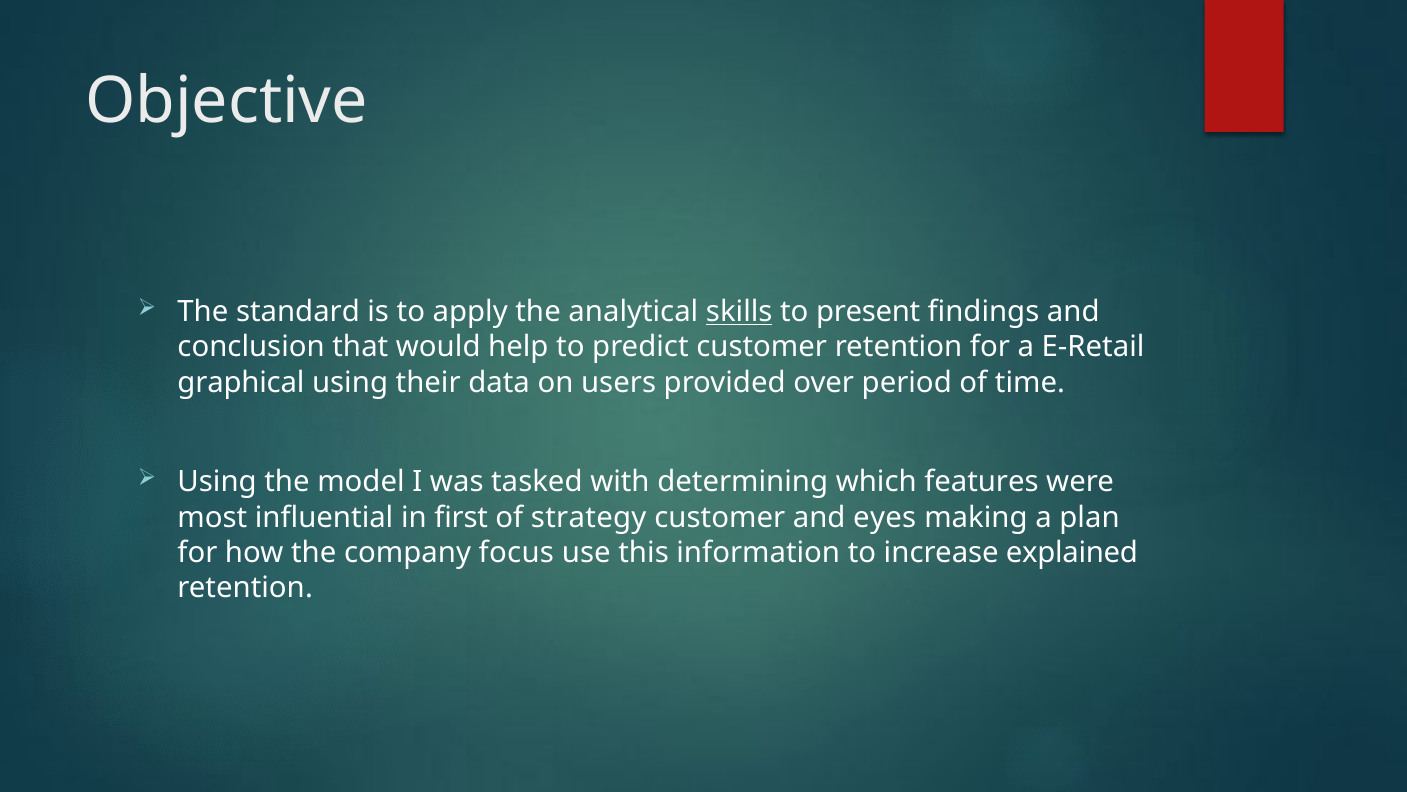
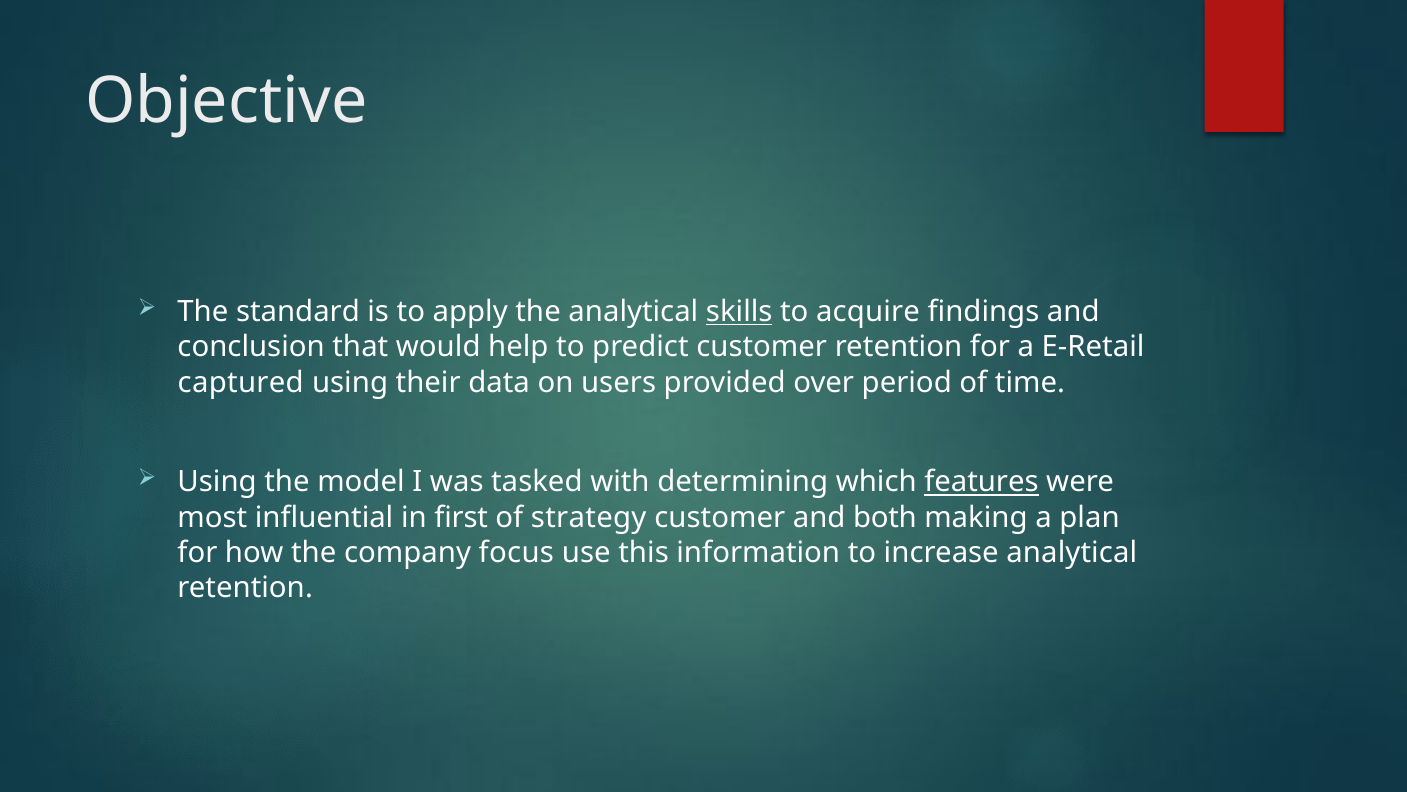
present: present -> acquire
graphical: graphical -> captured
features underline: none -> present
eyes: eyes -> both
increase explained: explained -> analytical
